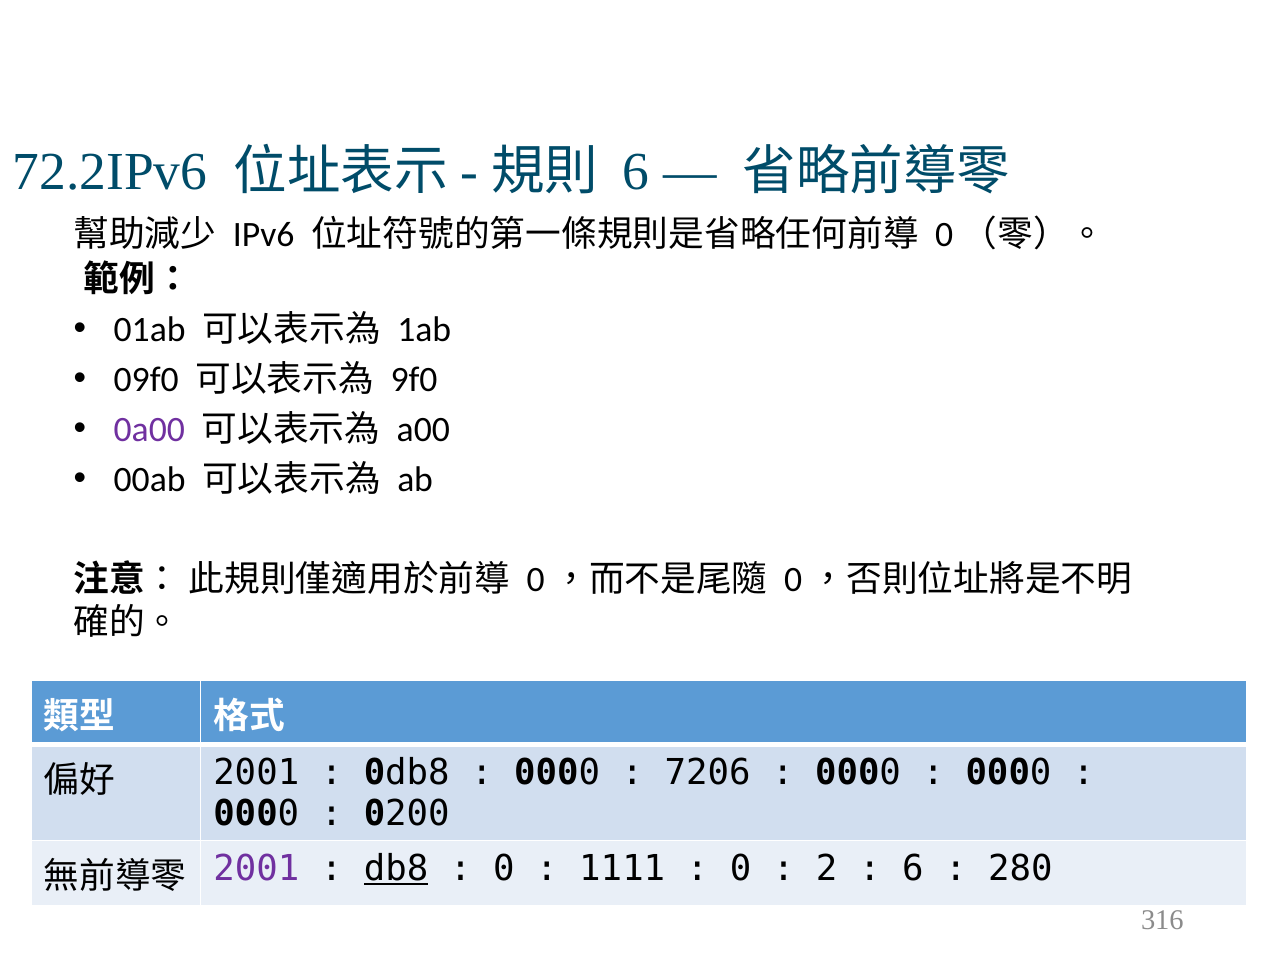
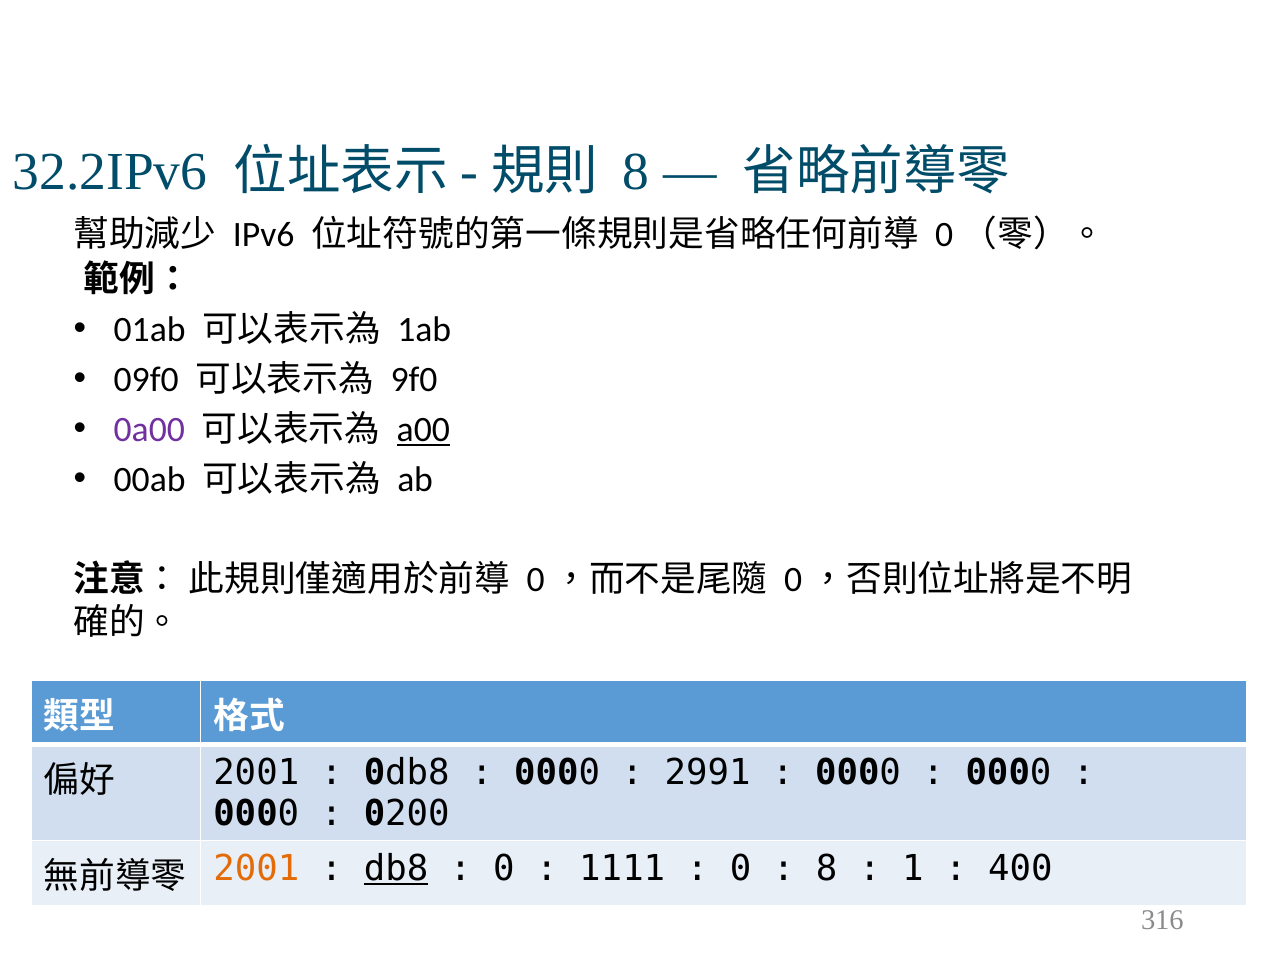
72.2IPv6: 72.2IPv6 -> 32.2IPv6
6 at (636, 171): 6 -> 8
a00 underline: none -> present
7206: 7206 -> 2991
2001 at (256, 869) colour: purple -> orange
2 at (827, 869): 2 -> 8
6 at (913, 869): 6 -> 1
280: 280 -> 400
